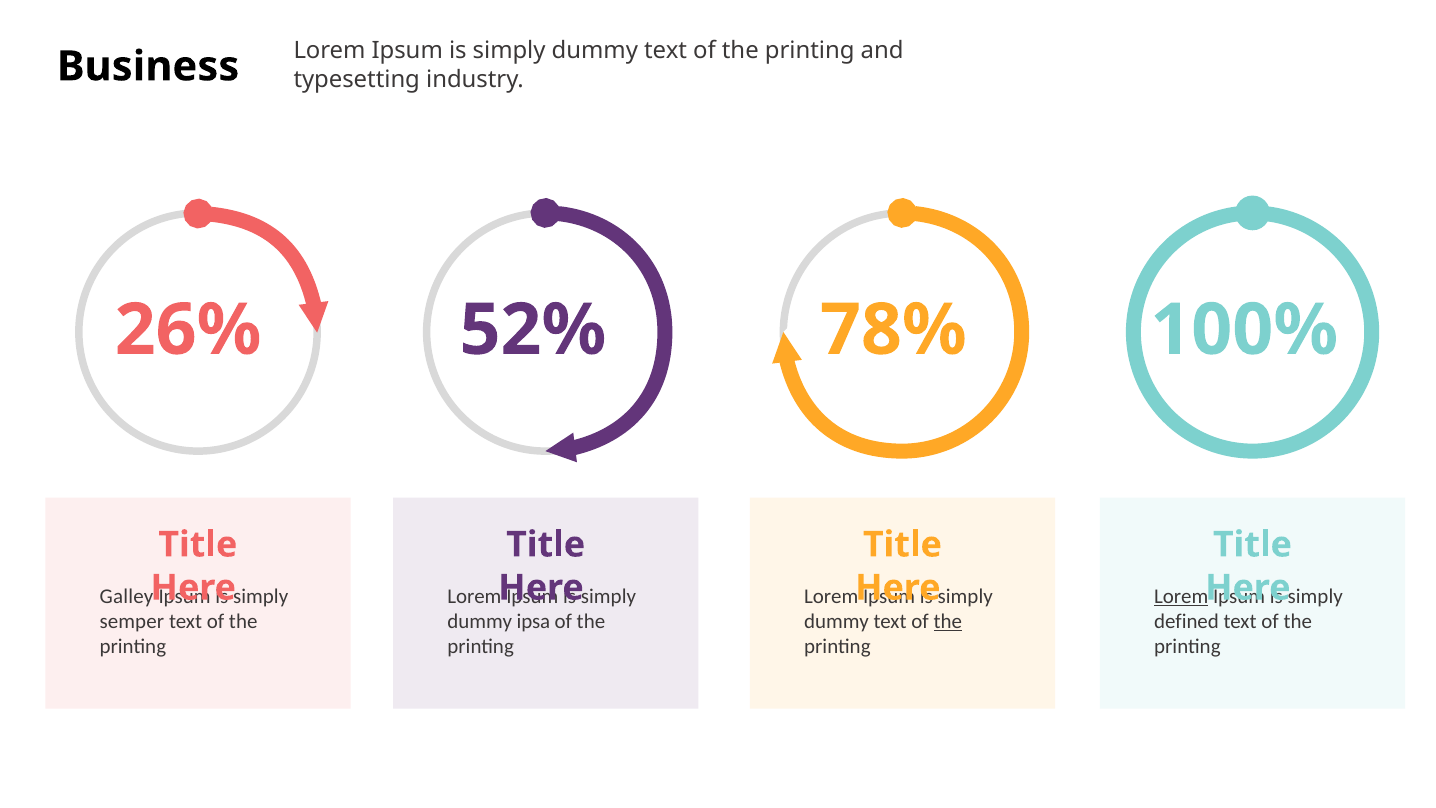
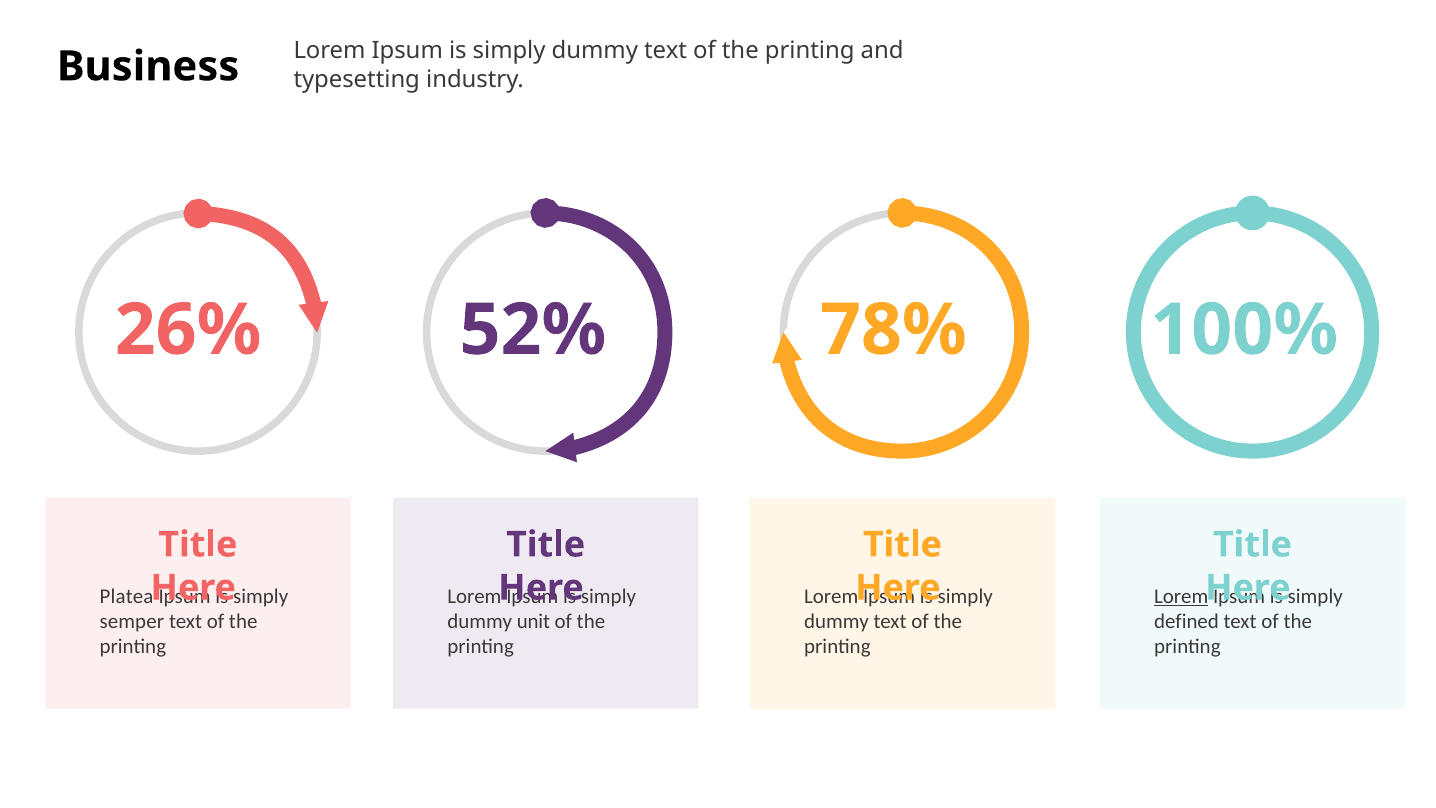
Galley: Galley -> Platea
ipsa: ipsa -> unit
the at (948, 621) underline: present -> none
